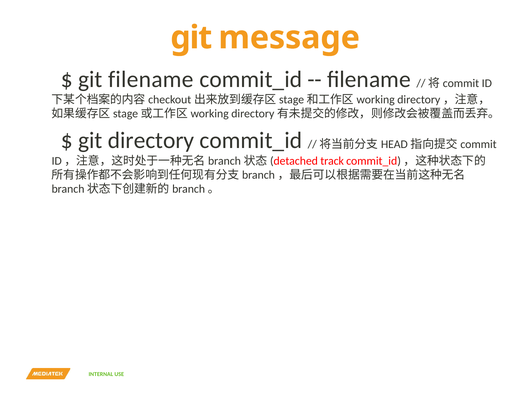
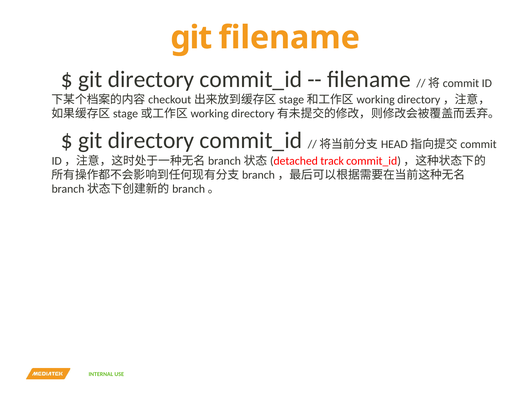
git message: message -> filename
filename at (151, 79): filename -> directory
